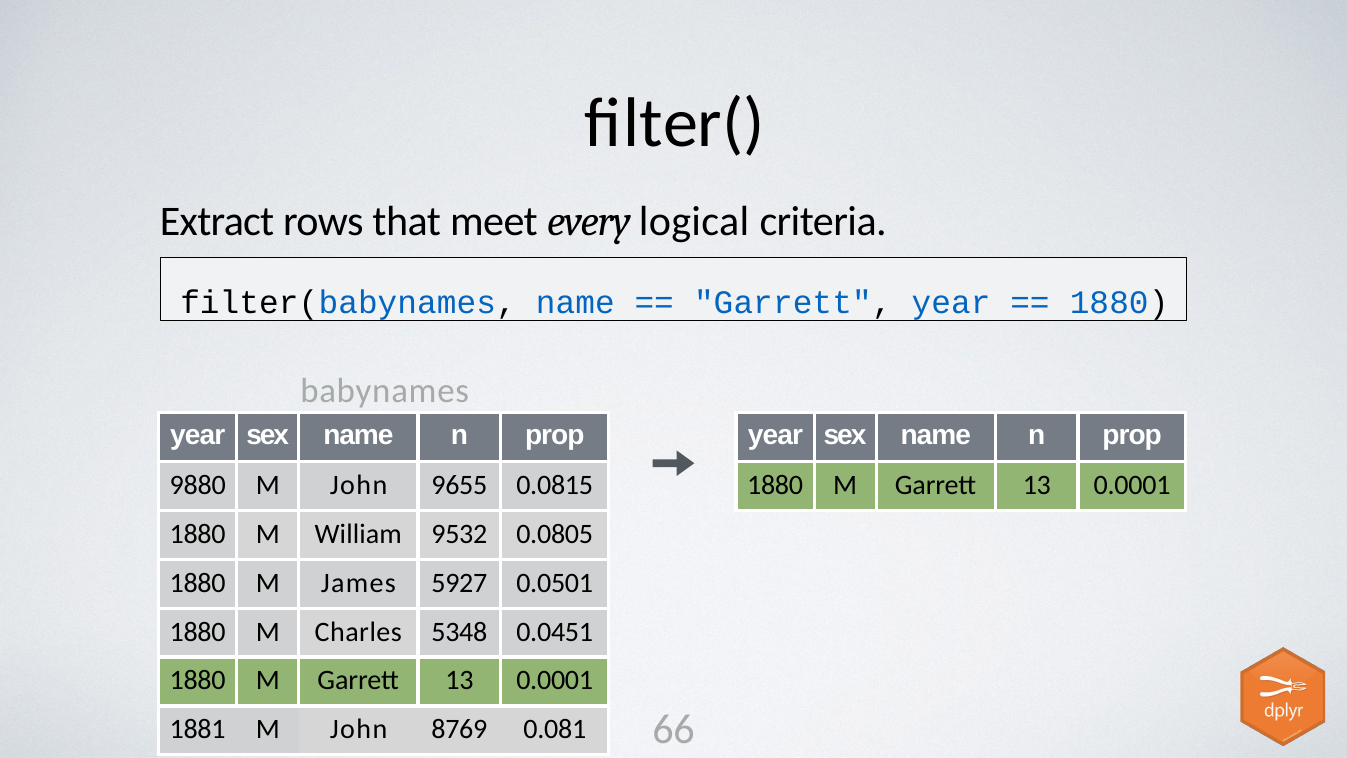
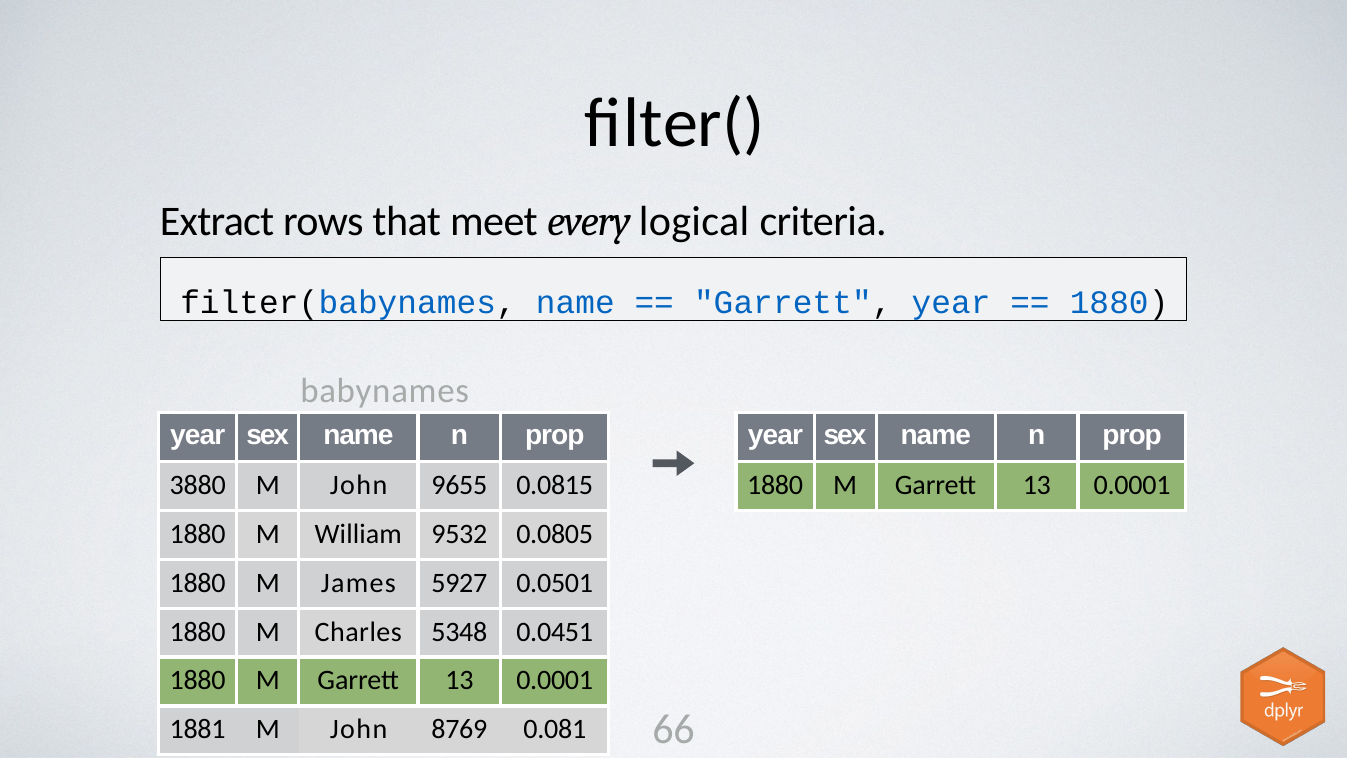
9880: 9880 -> 3880
